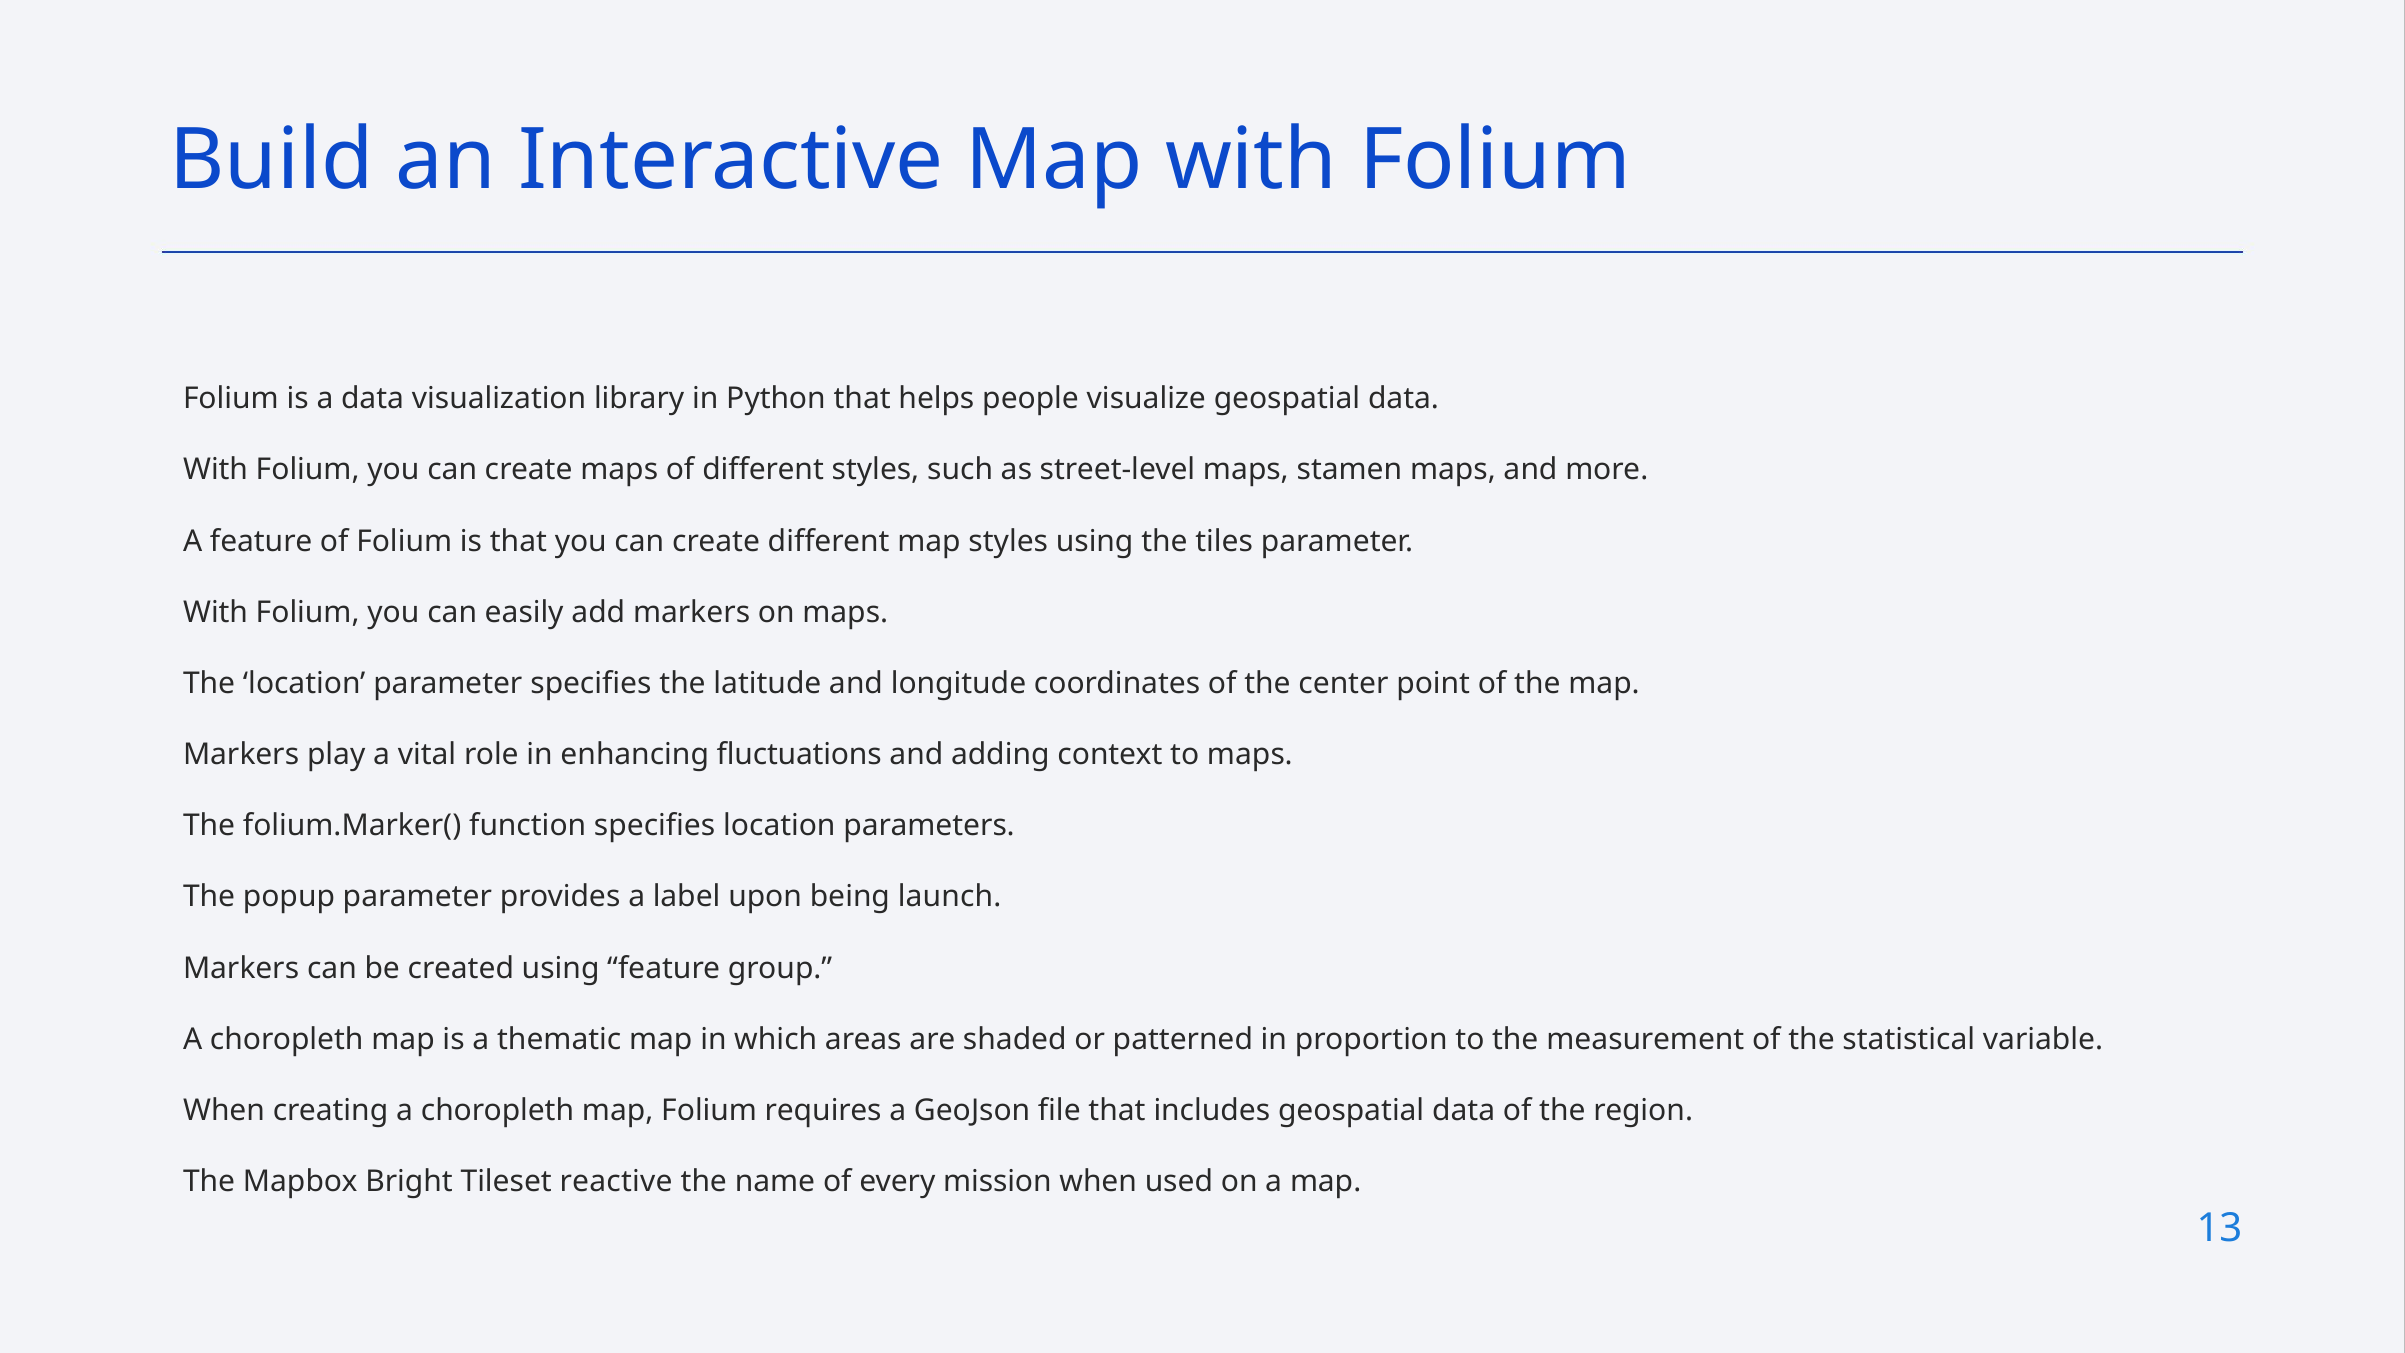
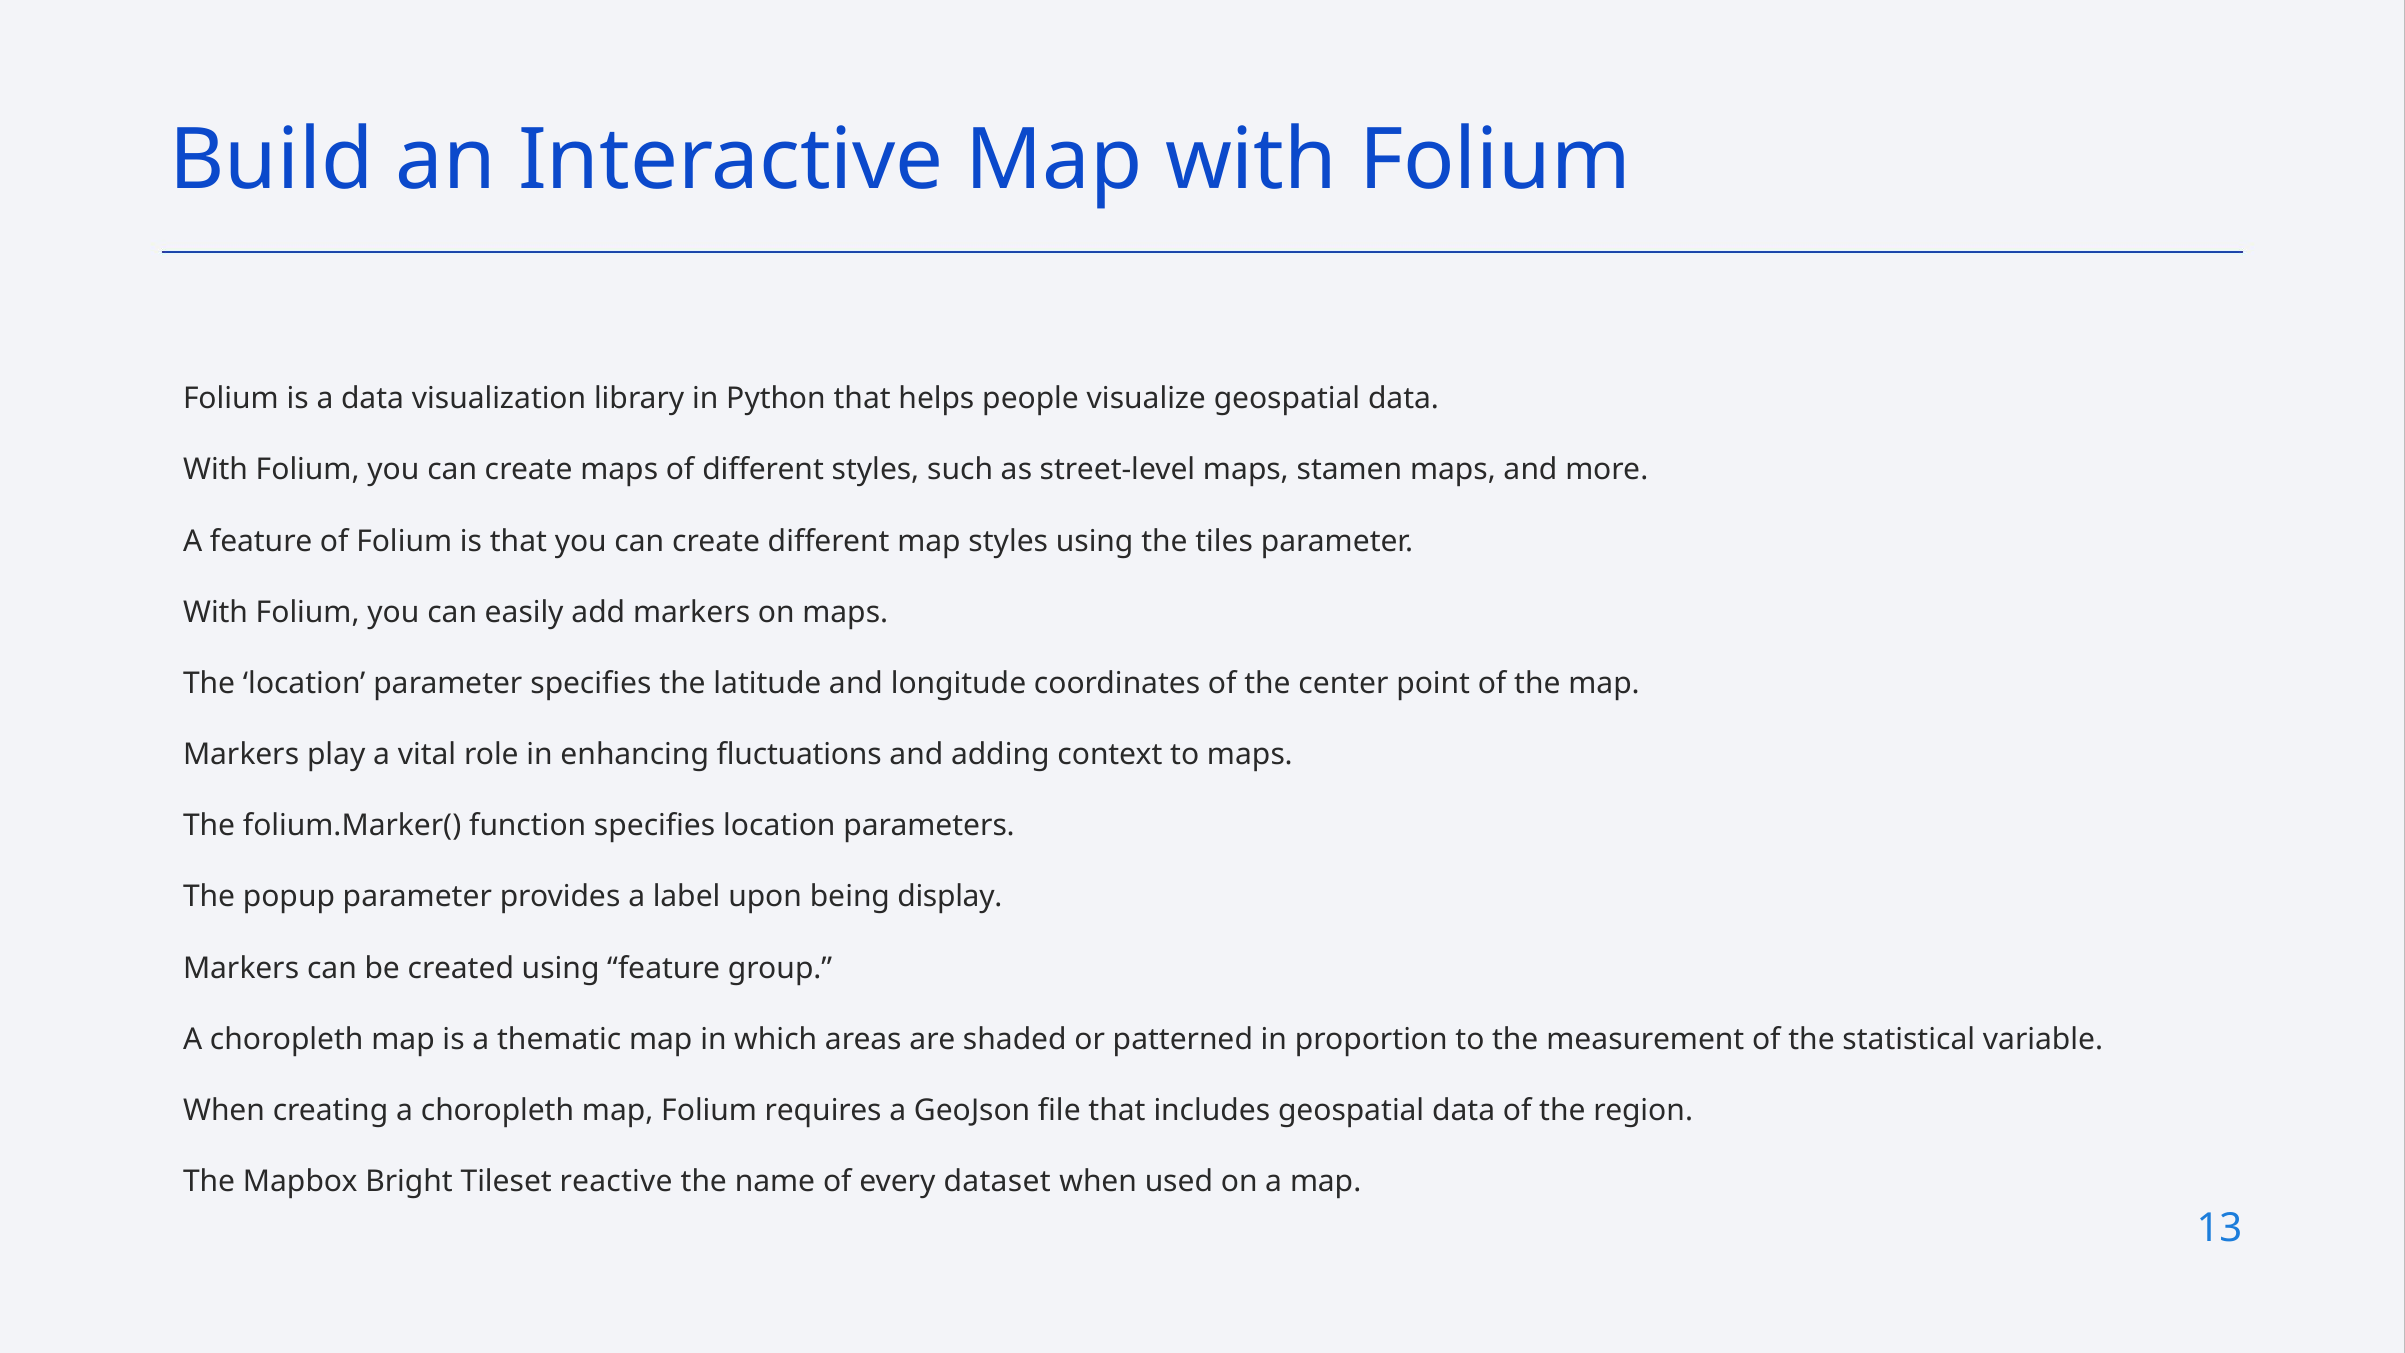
launch: launch -> display
mission: mission -> dataset
